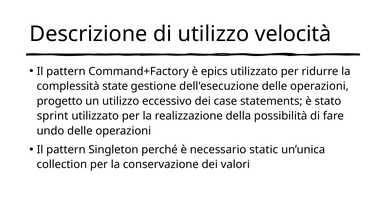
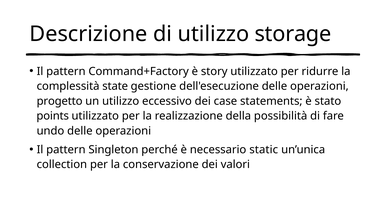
velocità: velocità -> storage
epics: epics -> story
sprint: sprint -> points
